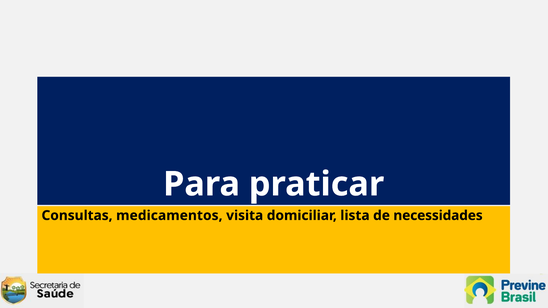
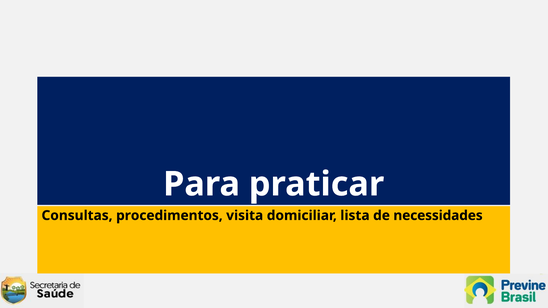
medicamentos: medicamentos -> procedimentos
